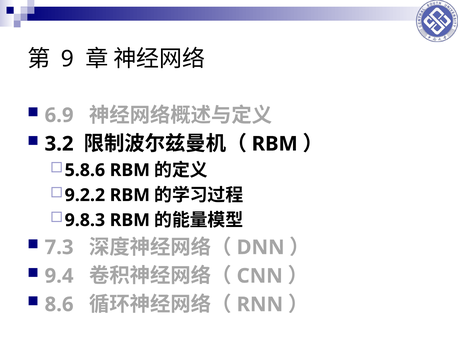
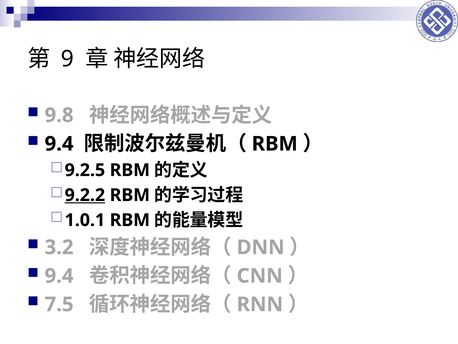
6.9: 6.9 -> 9.8
3.2 at (59, 144): 3.2 -> 9.4
5.8.6: 5.8.6 -> 9.2.5
9.2.2 underline: none -> present
9.8.3: 9.8.3 -> 1.0.1
7.3: 7.3 -> 3.2
8.6: 8.6 -> 7.5
